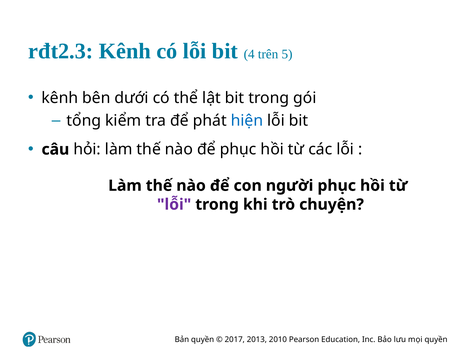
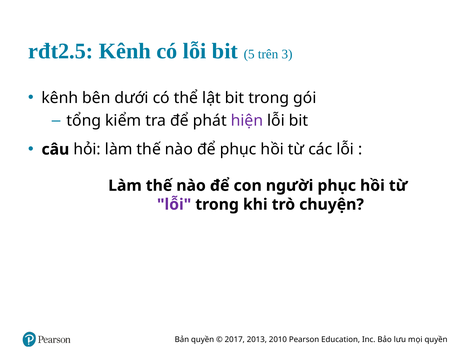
t2.3: t2.3 -> t2.5
4: 4 -> 5
5: 5 -> 3
hiện colour: blue -> purple
